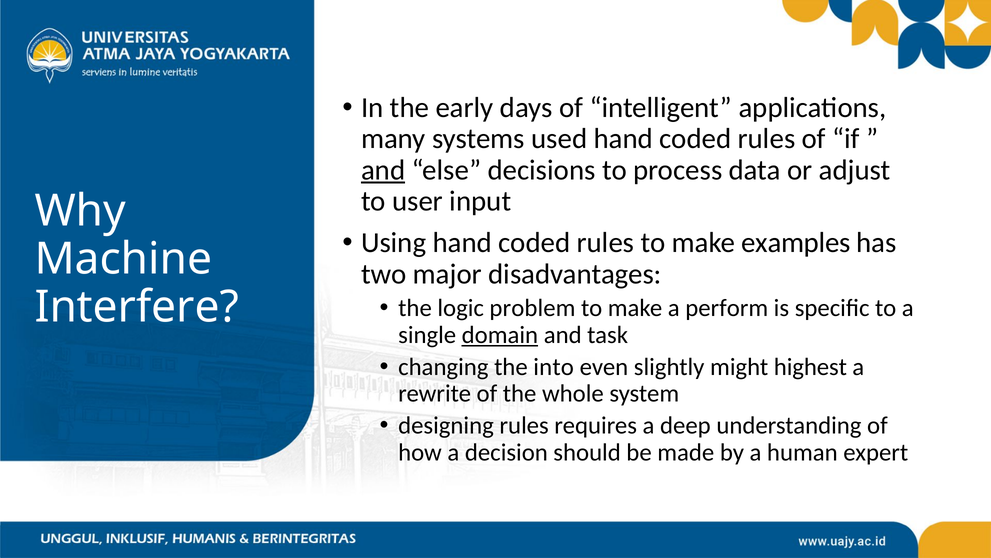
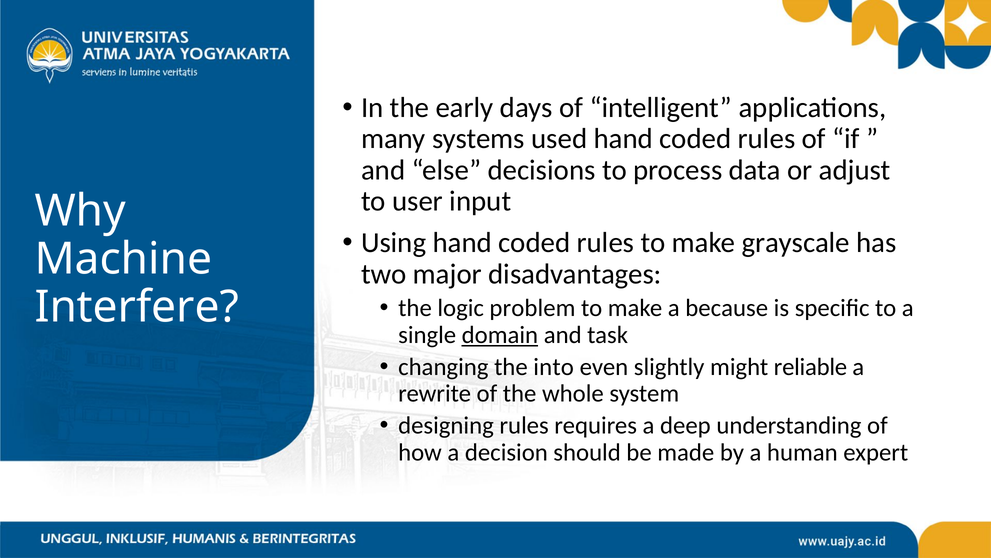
and at (383, 170) underline: present -> none
examples: examples -> grayscale
perform: perform -> because
highest: highest -> reliable
